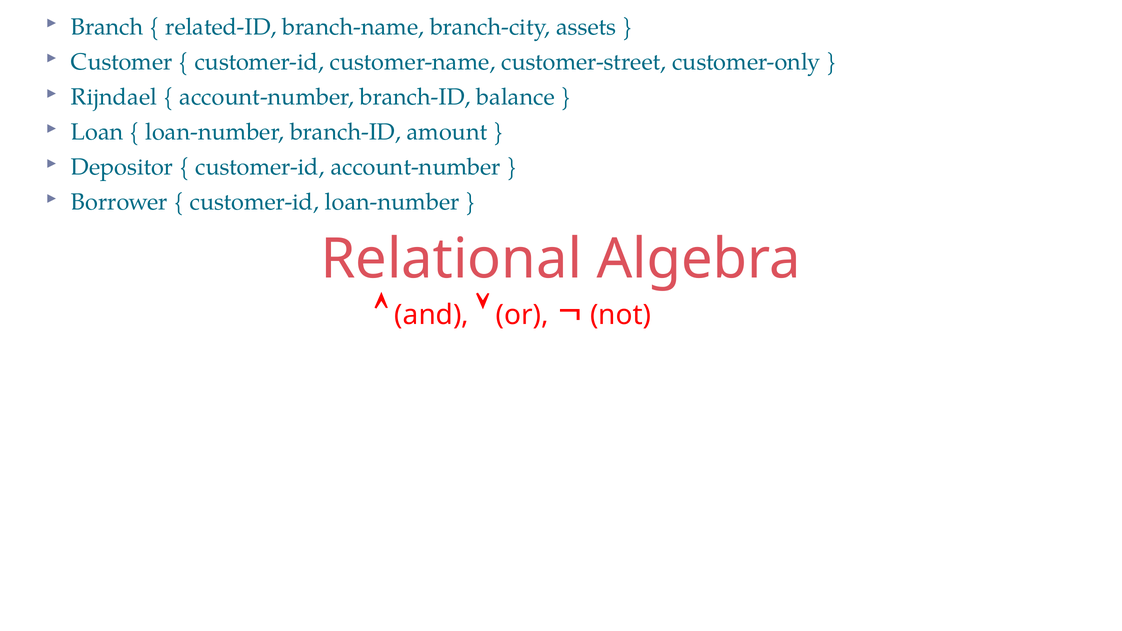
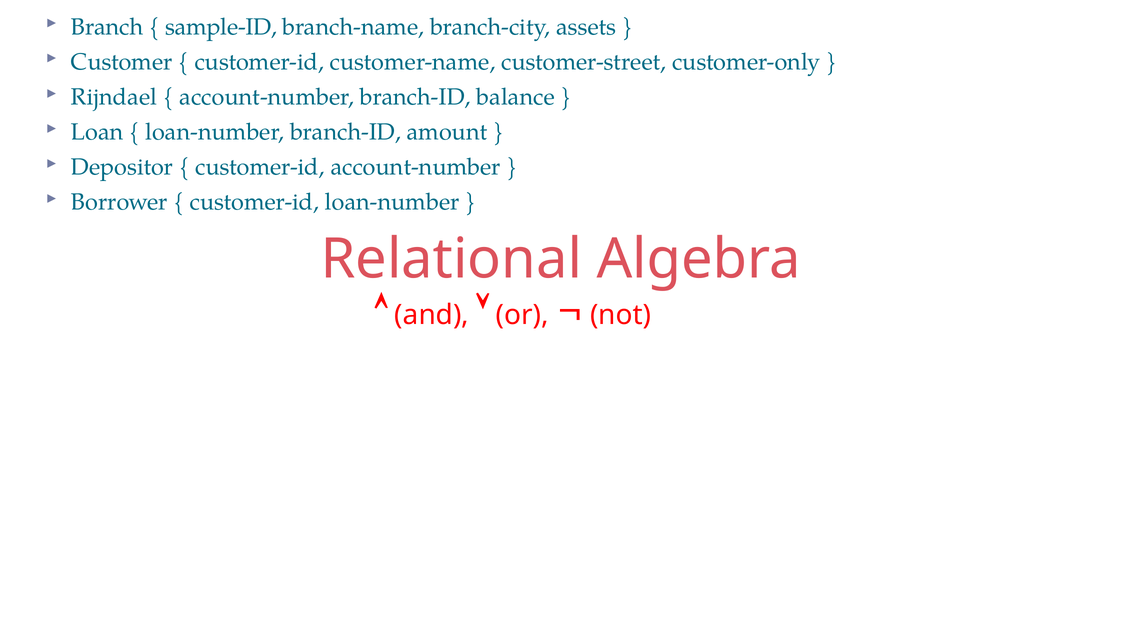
related-ID: related-ID -> sample-ID
